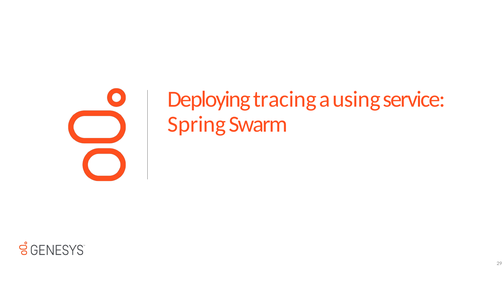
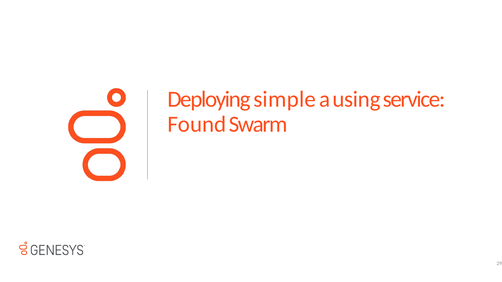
tracing: tracing -> simple
Spring: Spring -> Found
